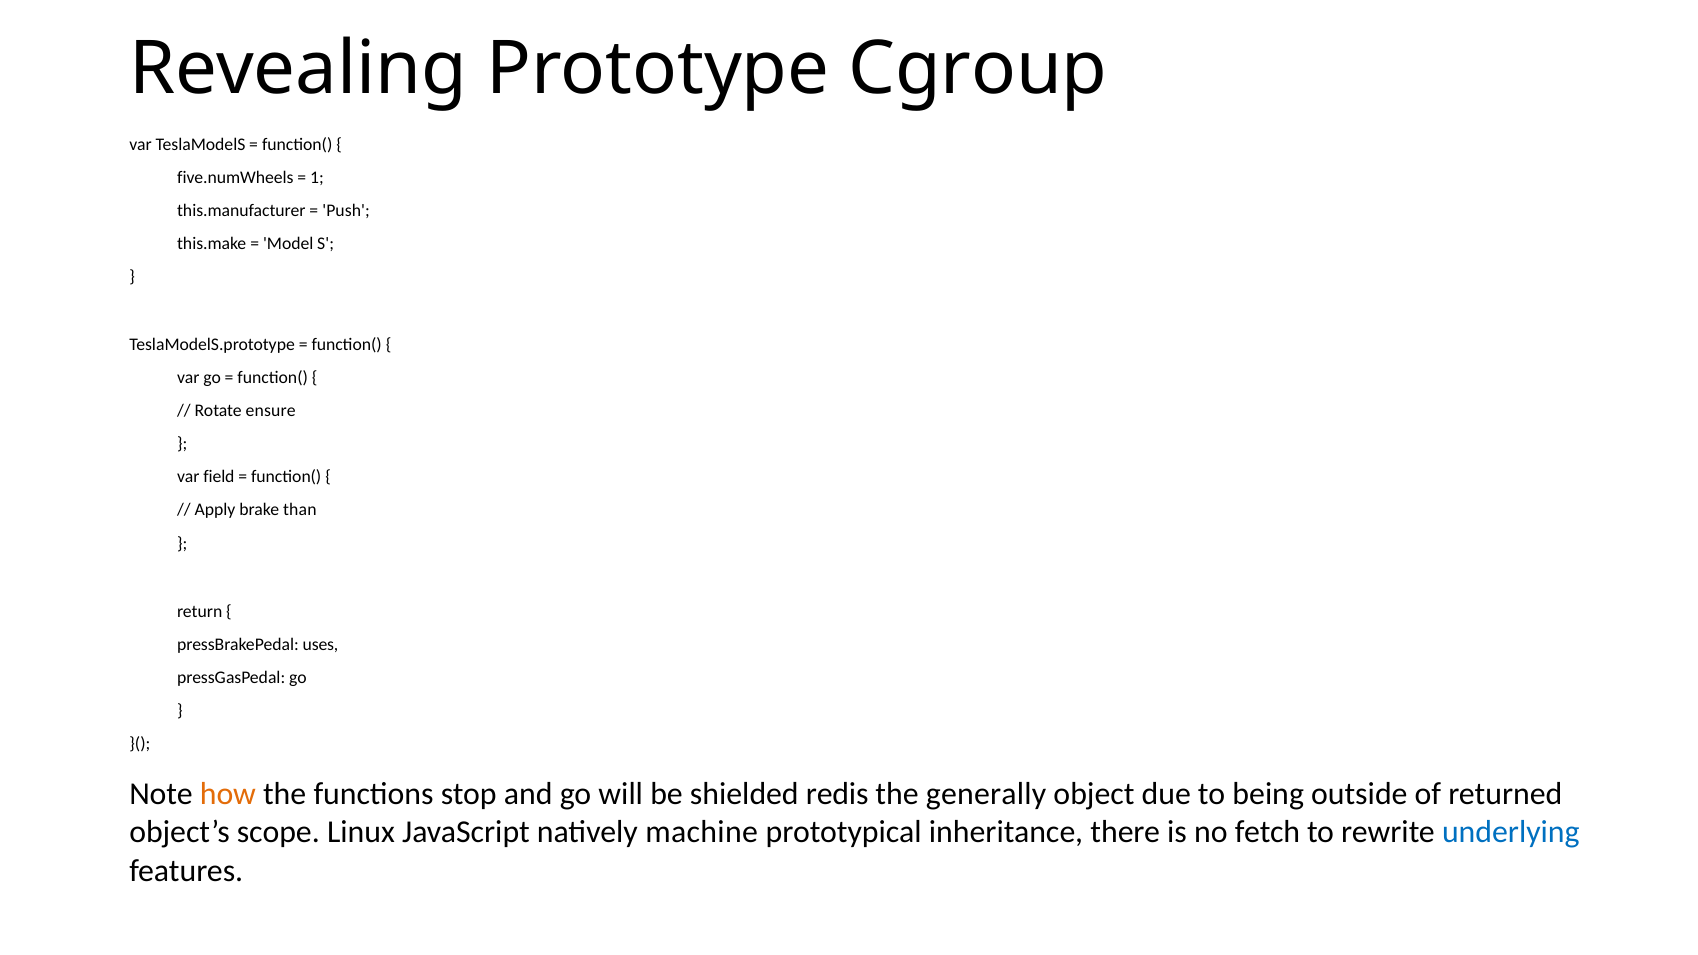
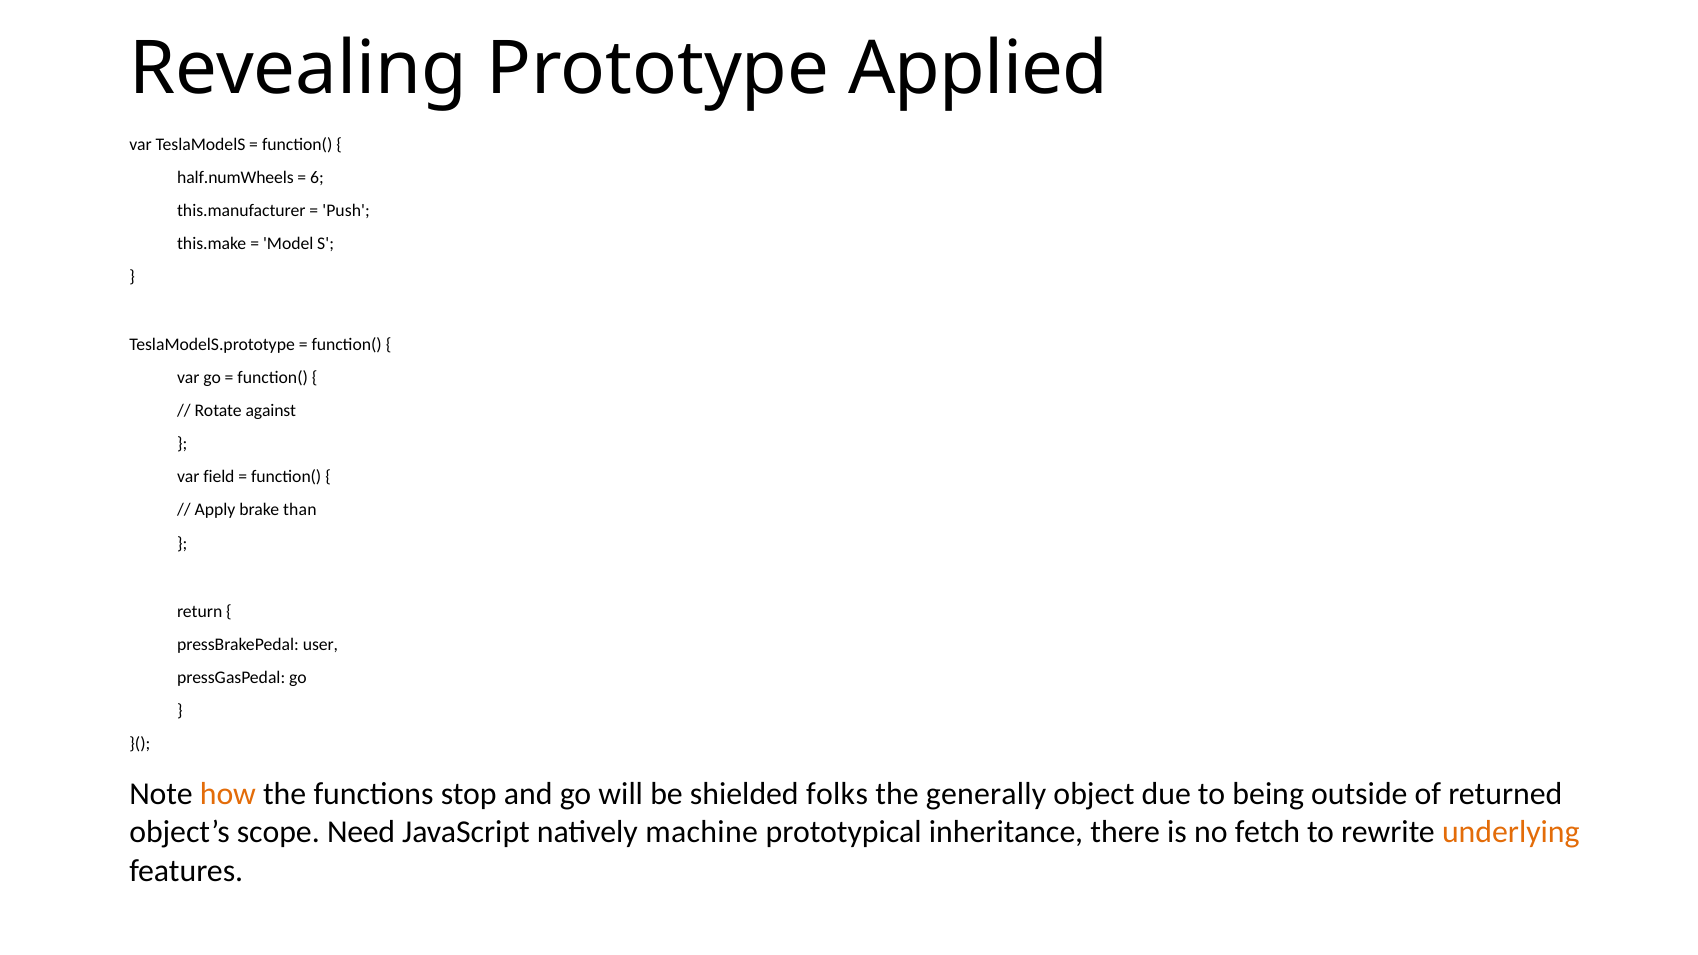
Cgroup: Cgroup -> Applied
five.numWheels: five.numWheels -> half.numWheels
1: 1 -> 6
ensure: ensure -> against
uses: uses -> user
redis: redis -> folks
Linux: Linux -> Need
underlying colour: blue -> orange
